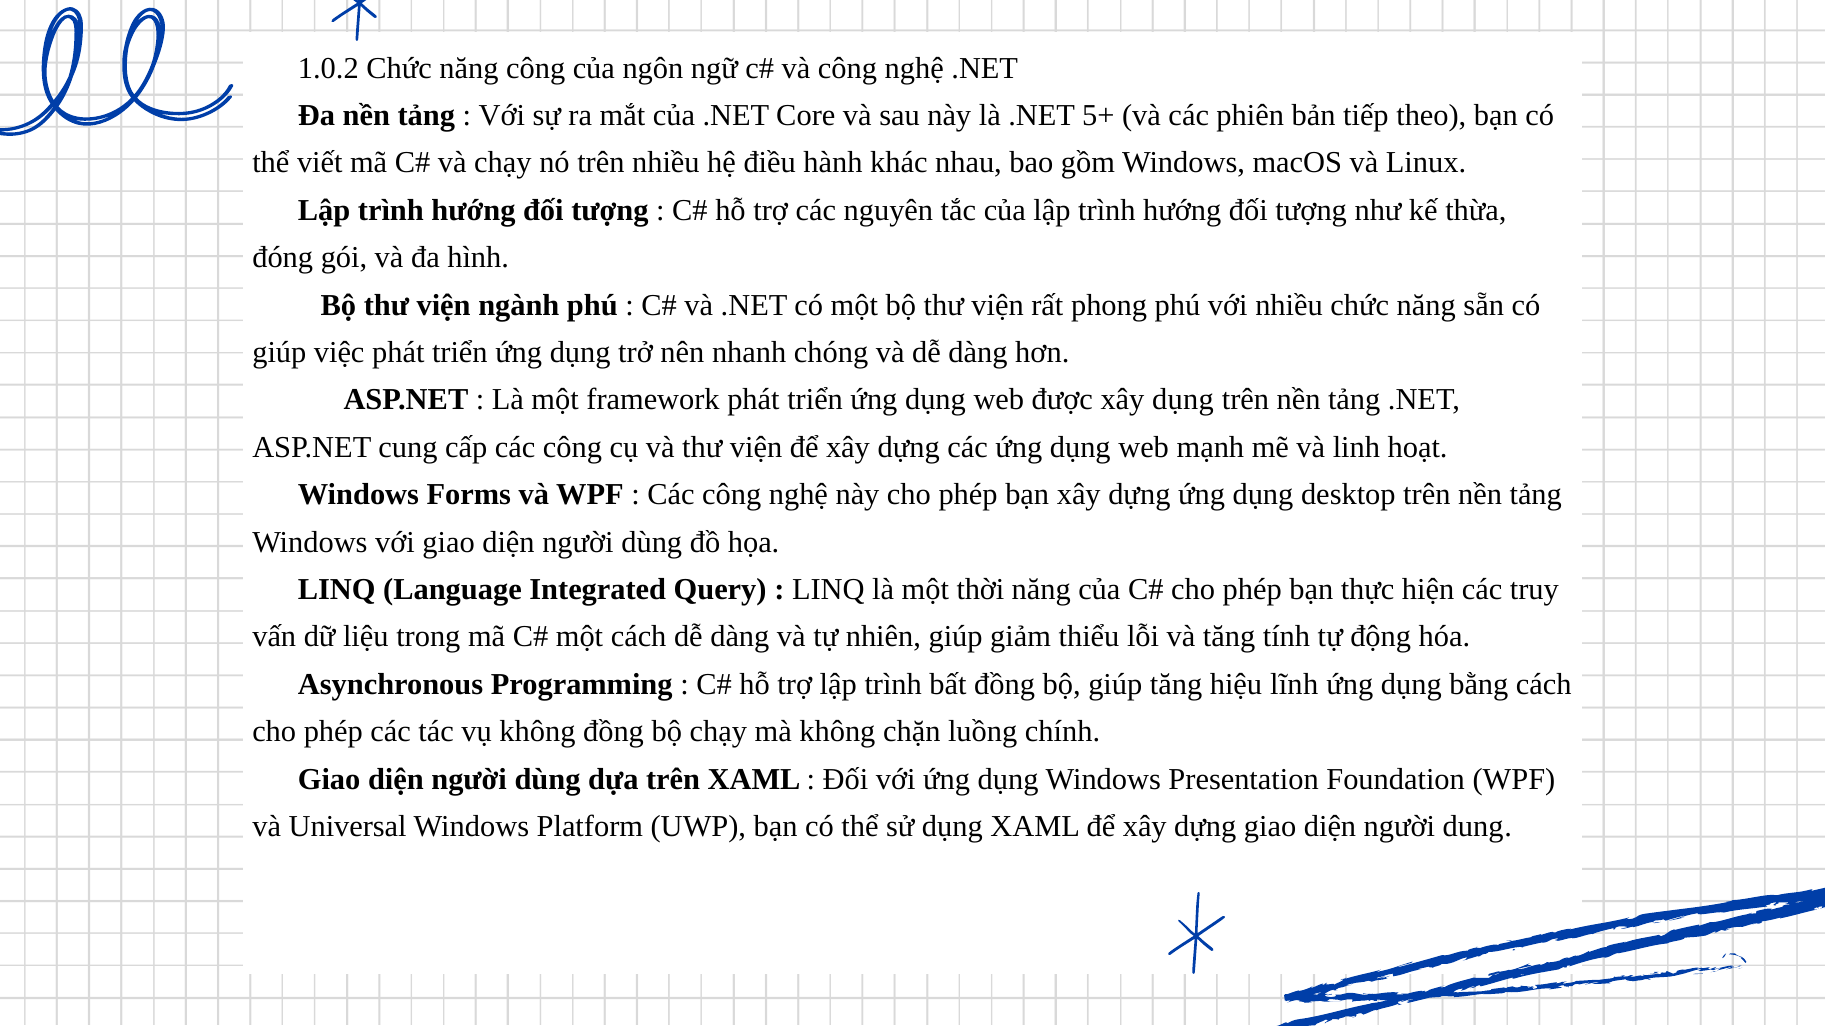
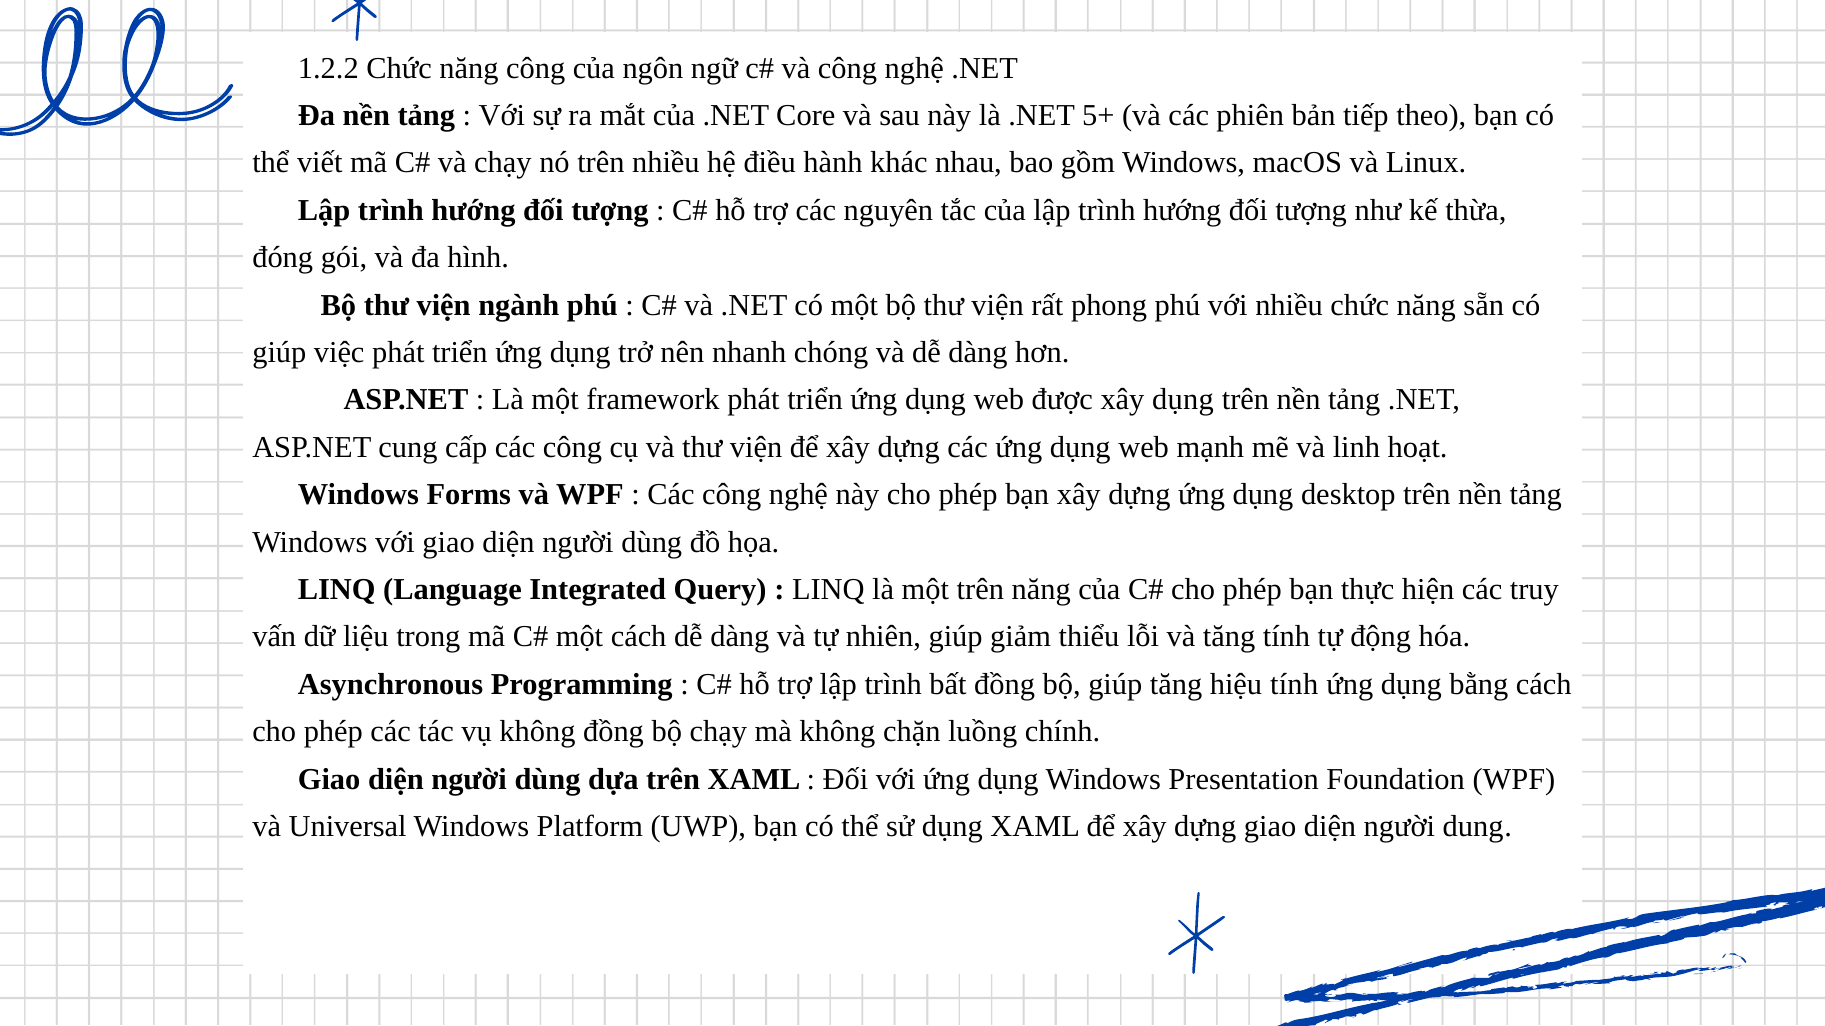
1.0.2: 1.0.2 -> 1.2.2
một thời: thời -> trên
hiệu lĩnh: lĩnh -> tính
